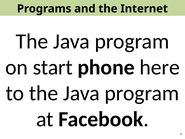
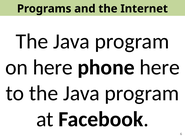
on start: start -> here
